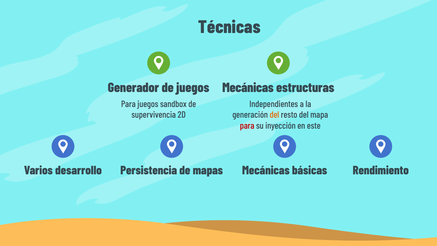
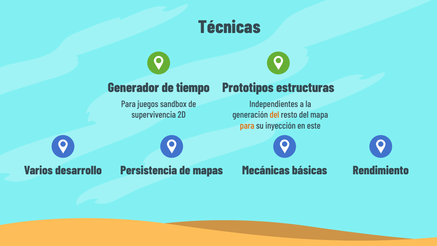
de juegos: juegos -> tiempo
Mecánicas at (248, 88): Mecánicas -> Prototipos
para at (247, 126) colour: red -> orange
